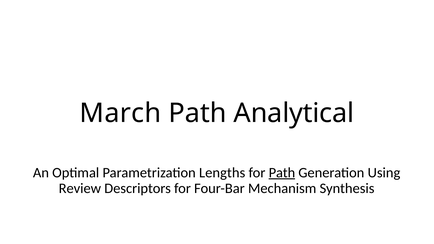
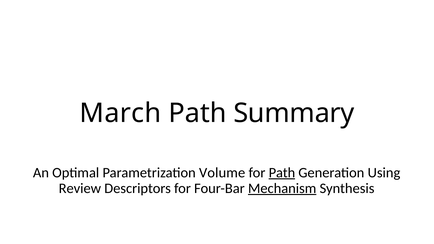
Analytical: Analytical -> Summary
Lengths: Lengths -> Volume
Mechanism underline: none -> present
